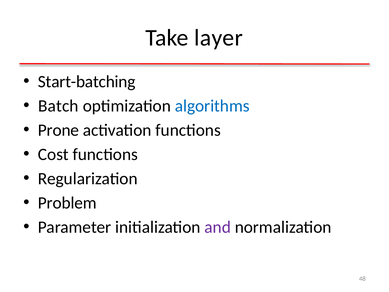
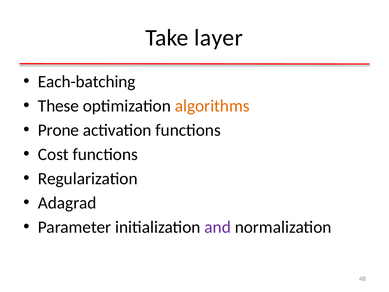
Start-batching: Start-batching -> Each-batching
Batch: Batch -> These
algorithms colour: blue -> orange
Problem: Problem -> Adagrad
